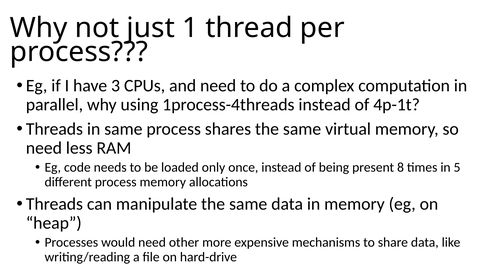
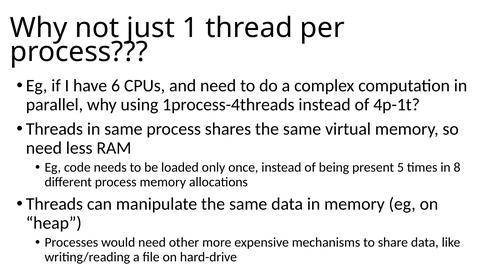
3: 3 -> 6
8: 8 -> 5
5: 5 -> 8
